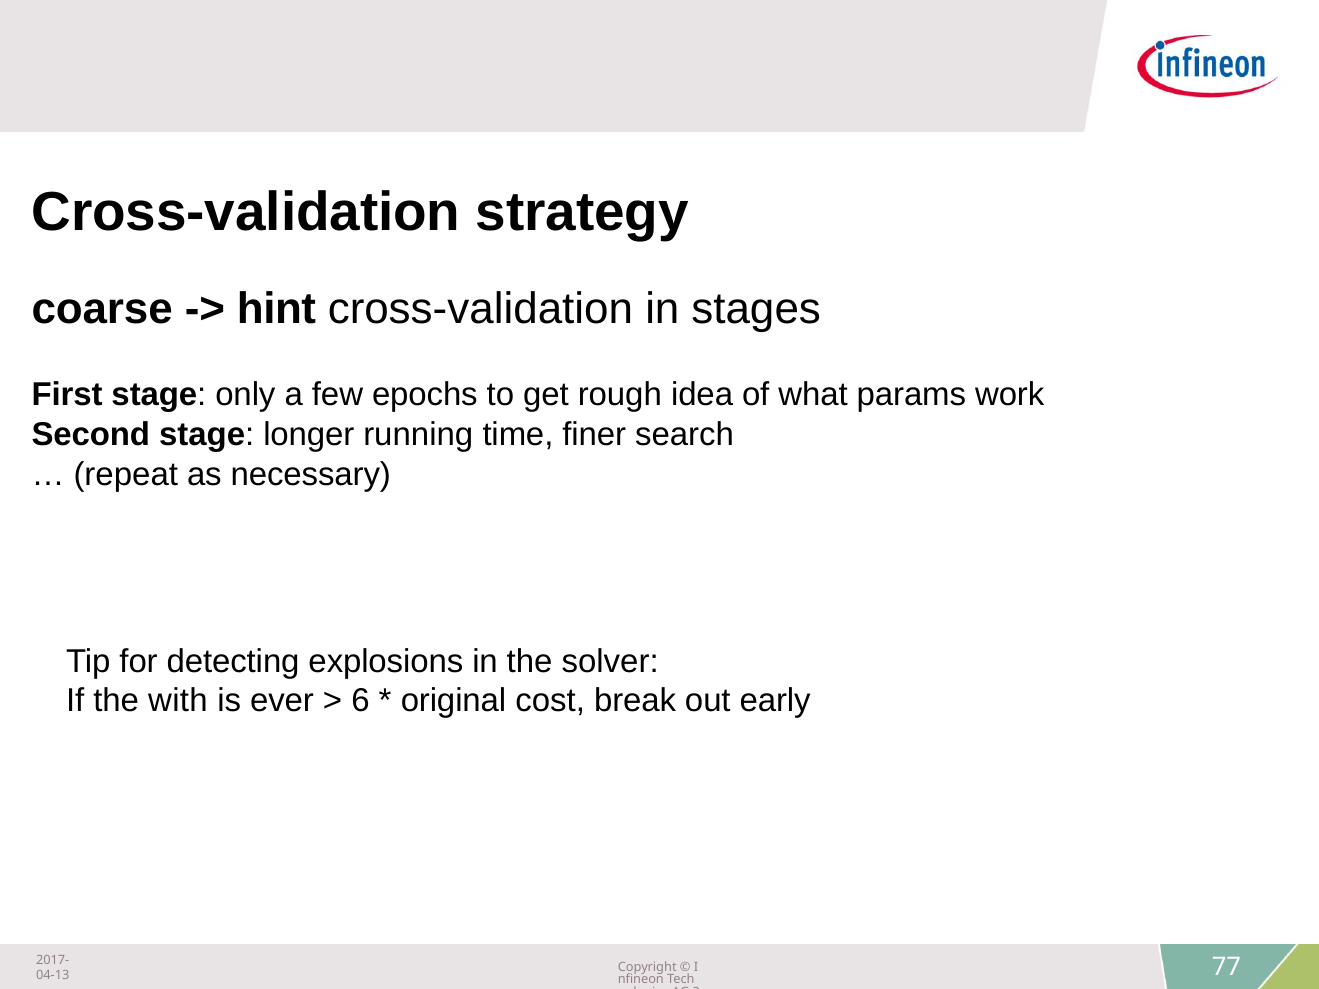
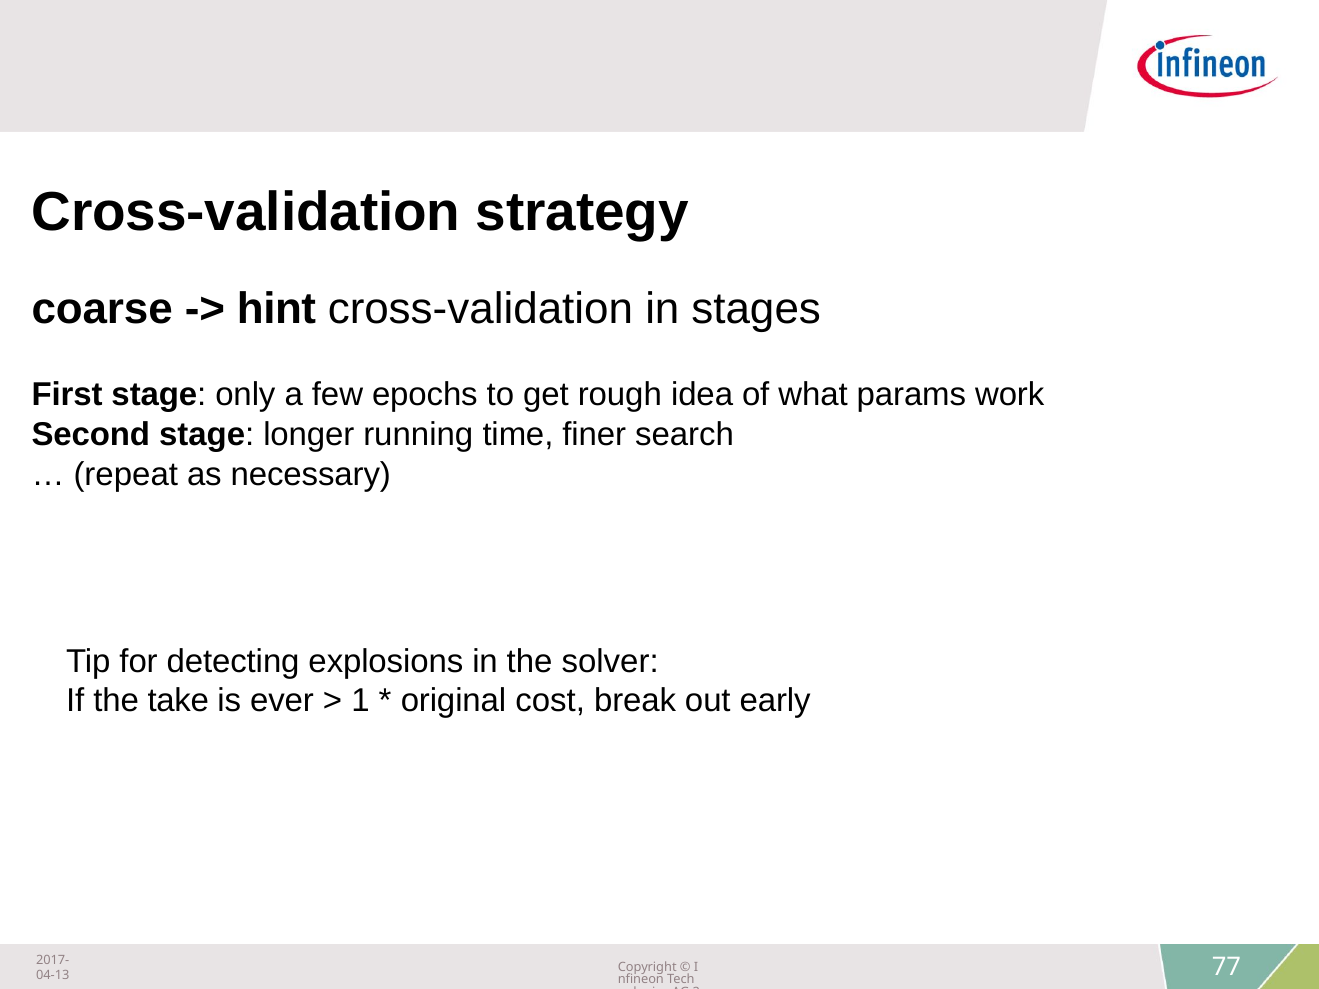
with: with -> take
6 at (360, 701): 6 -> 1
